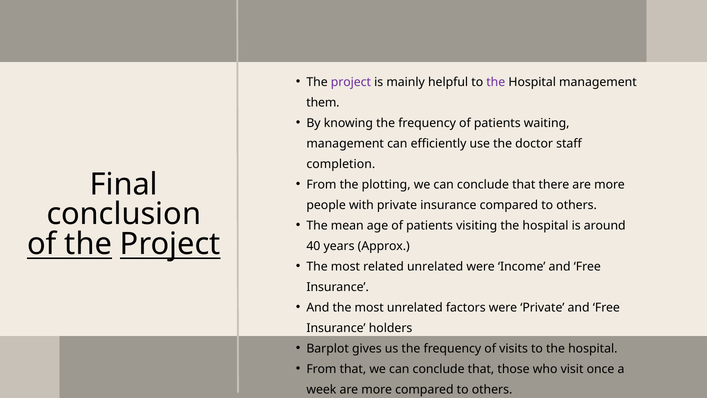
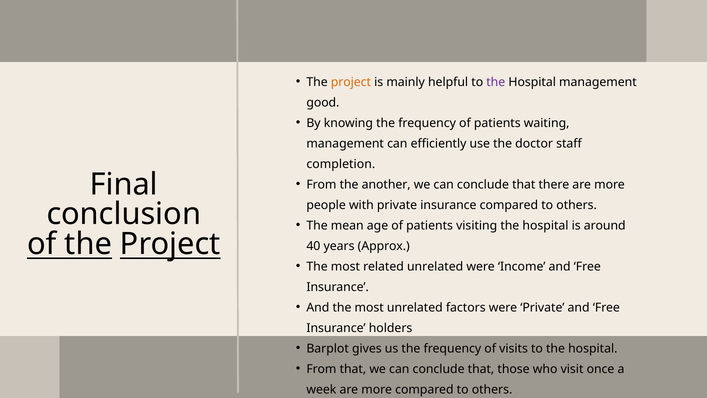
project at (351, 82) colour: purple -> orange
them: them -> good
plotting: plotting -> another
